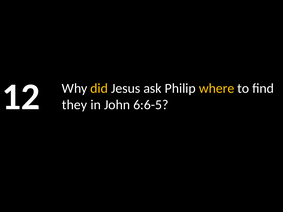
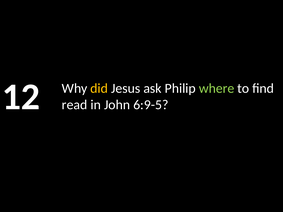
where colour: yellow -> light green
they: they -> read
6:6-5: 6:6-5 -> 6:9-5
